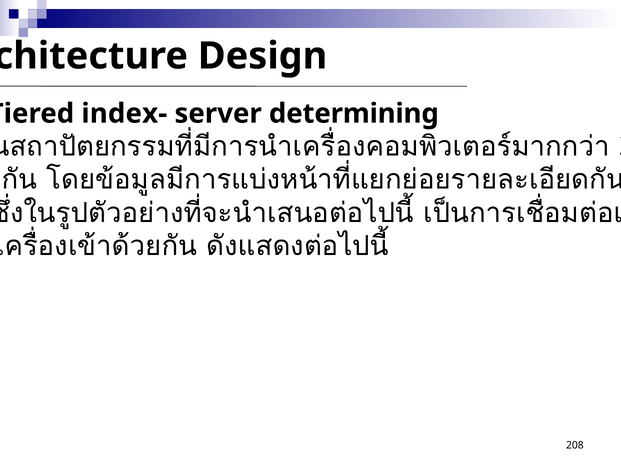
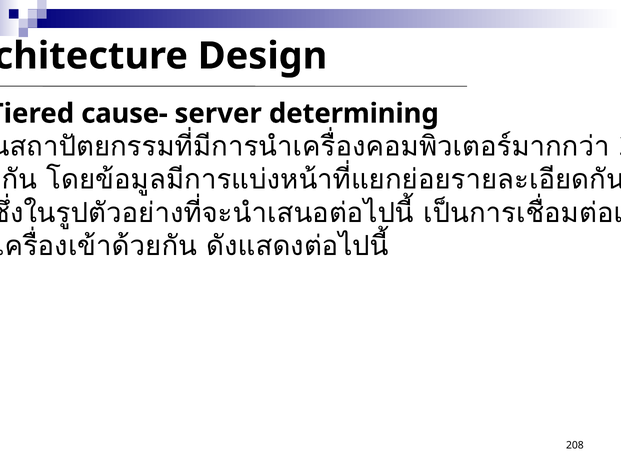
index-: index- -> cause-
